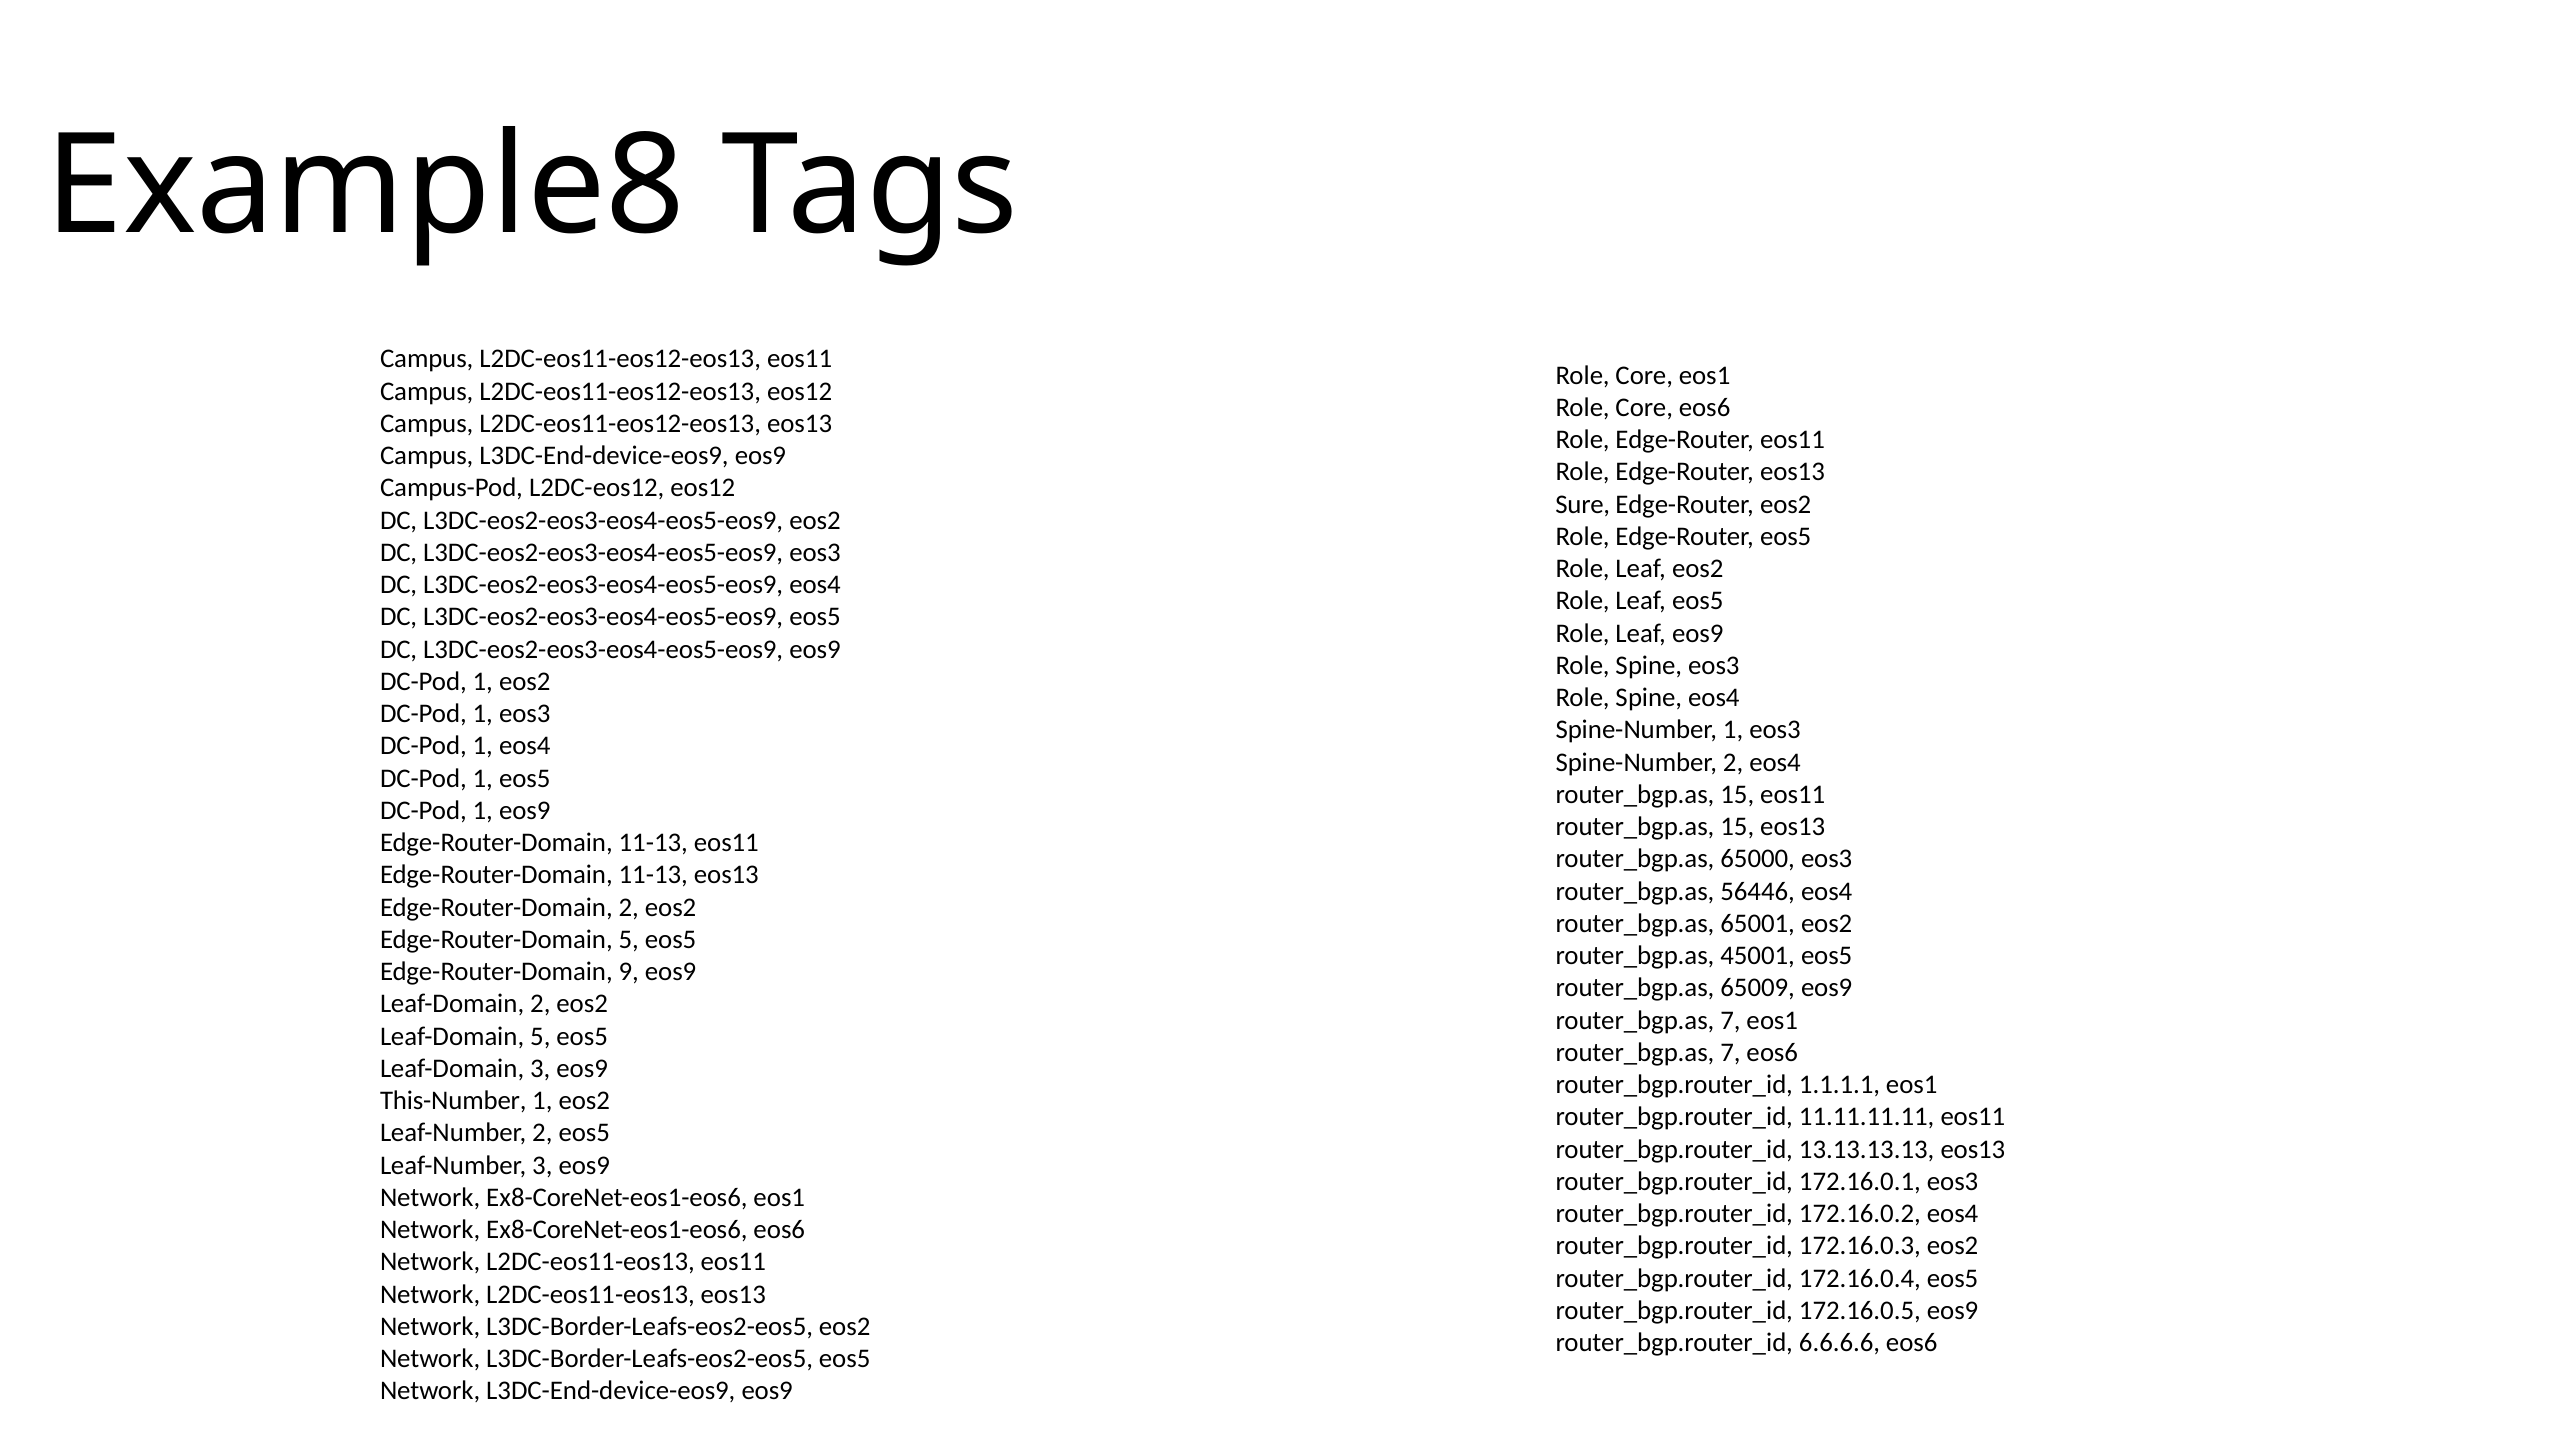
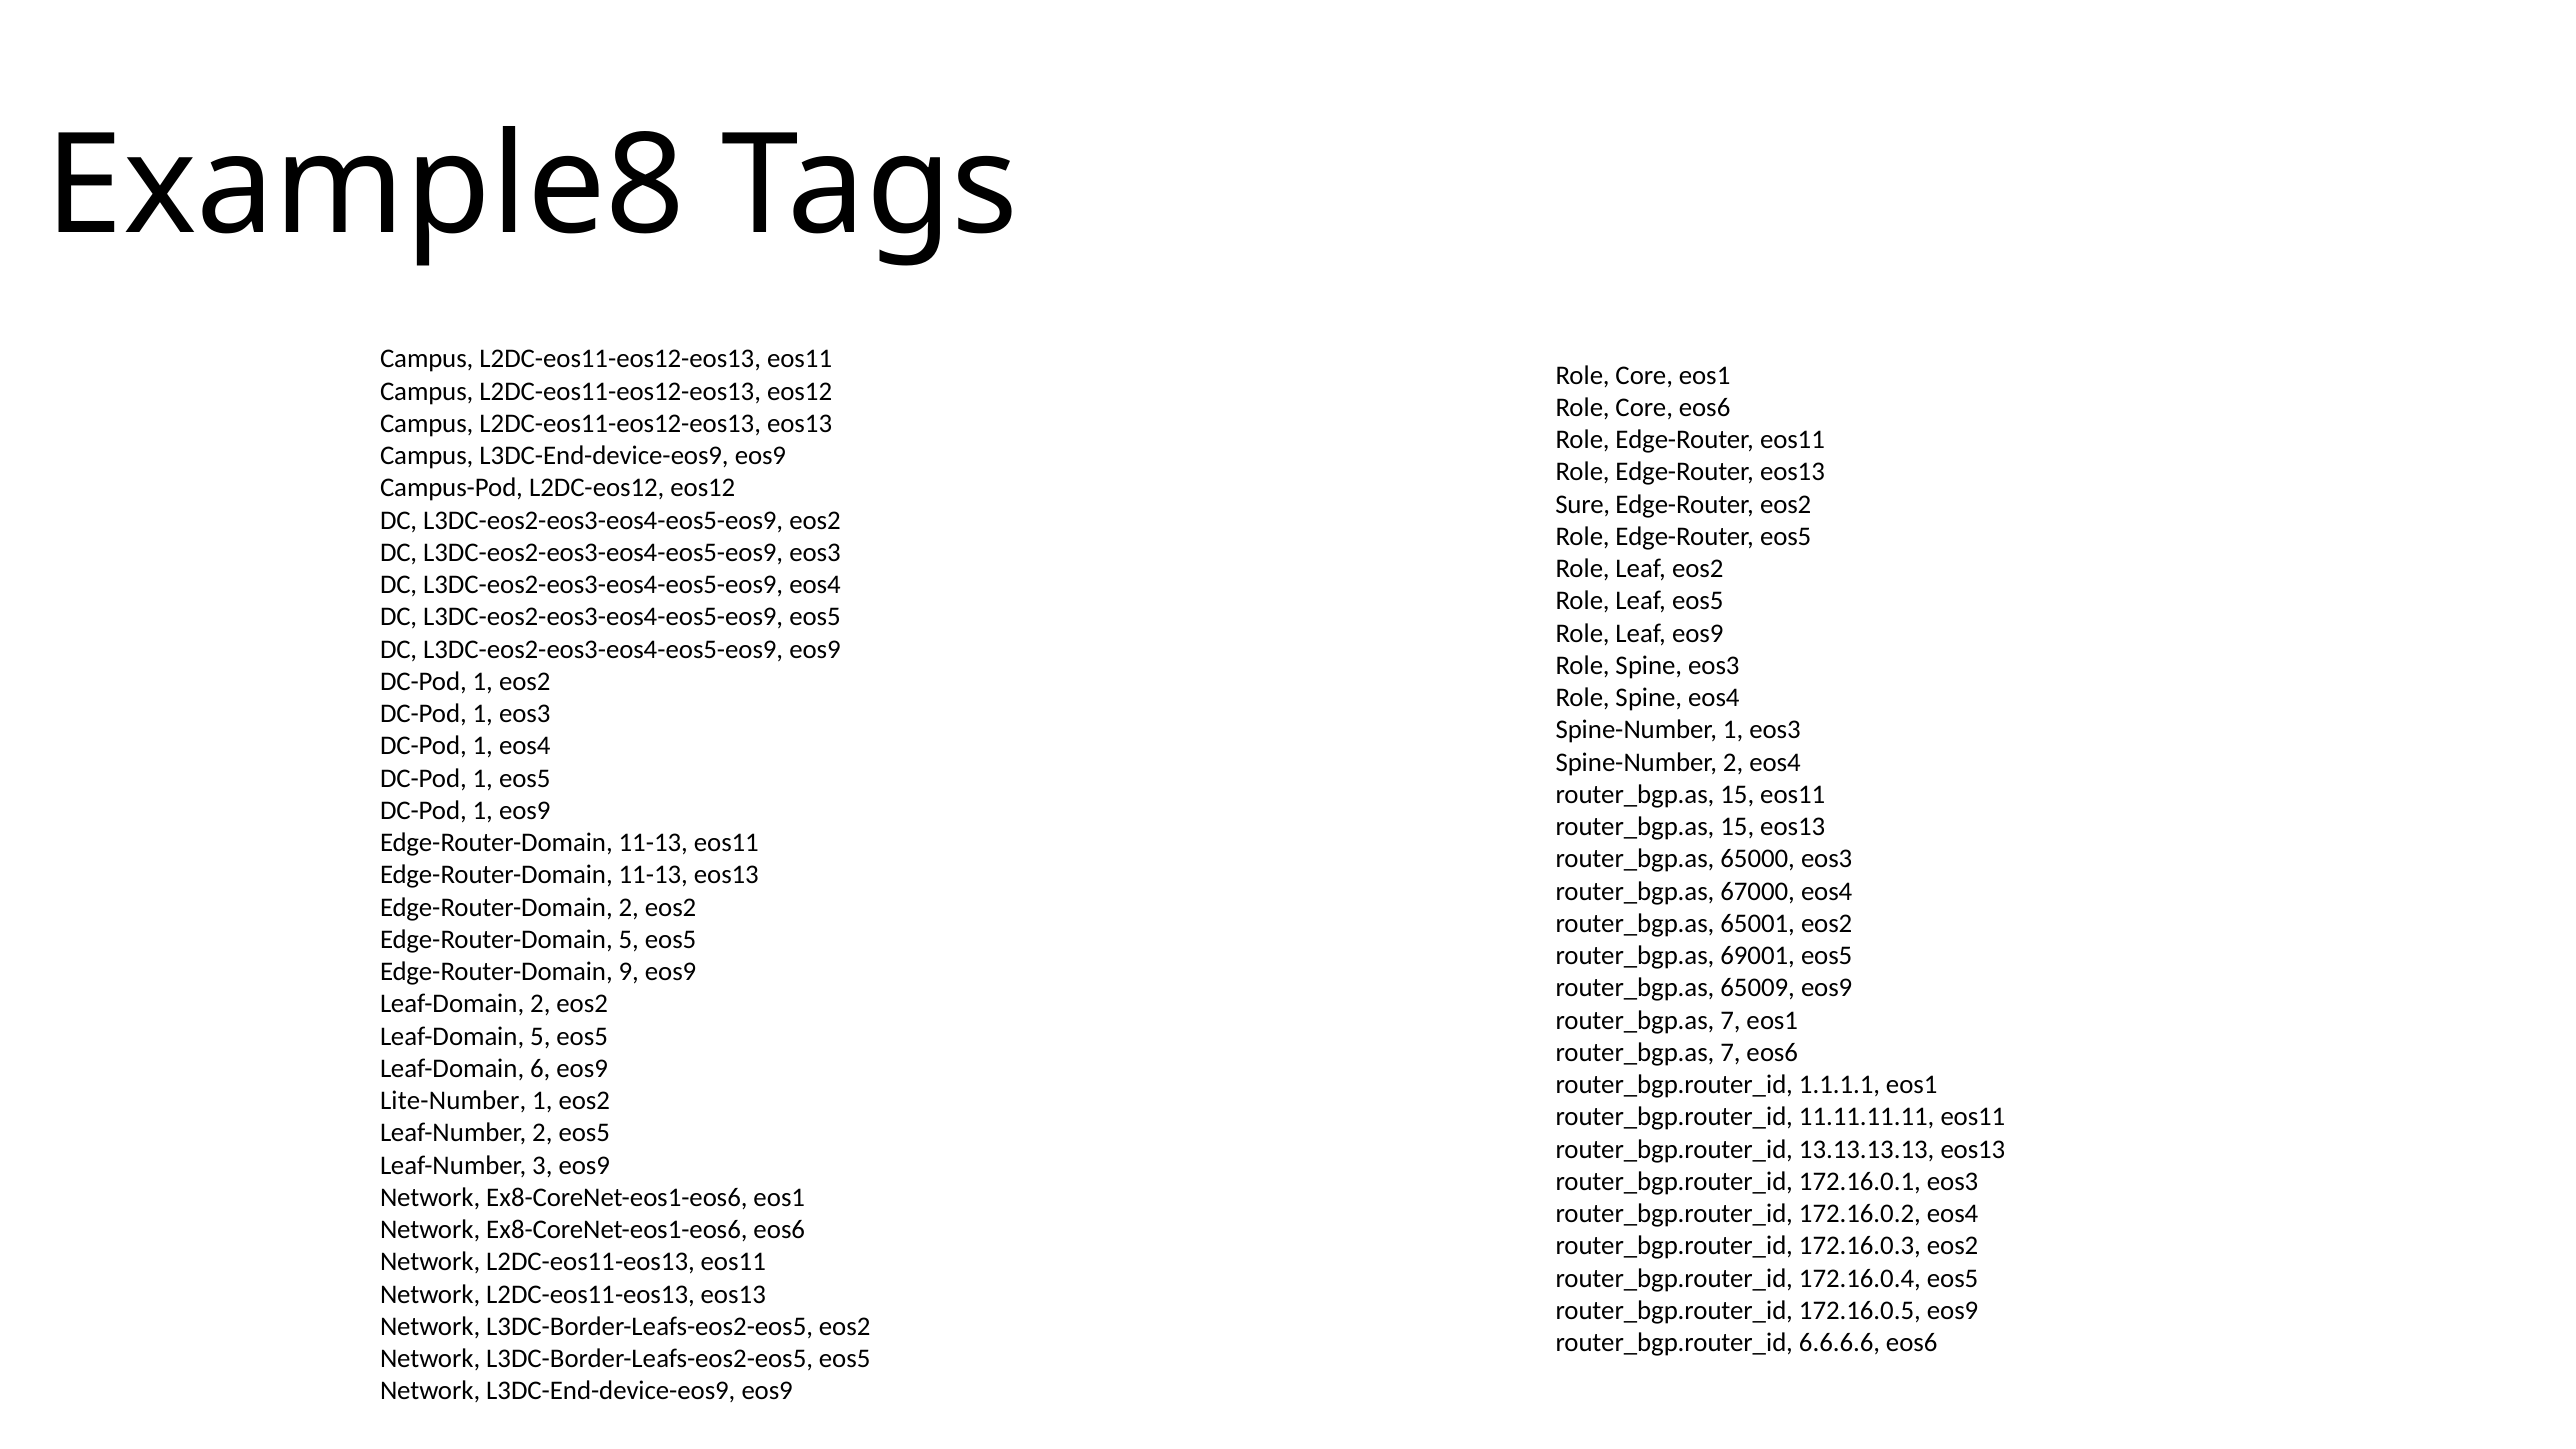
56446: 56446 -> 67000
45001: 45001 -> 69001
Leaf-Domain 3: 3 -> 6
This-Number: This-Number -> Lite-Number
